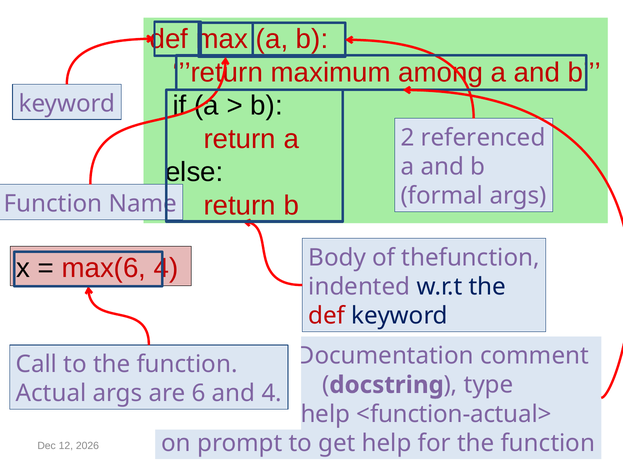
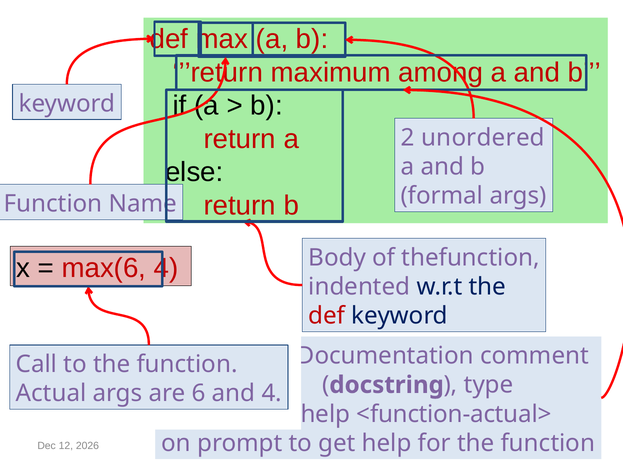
referenced: referenced -> unordered
